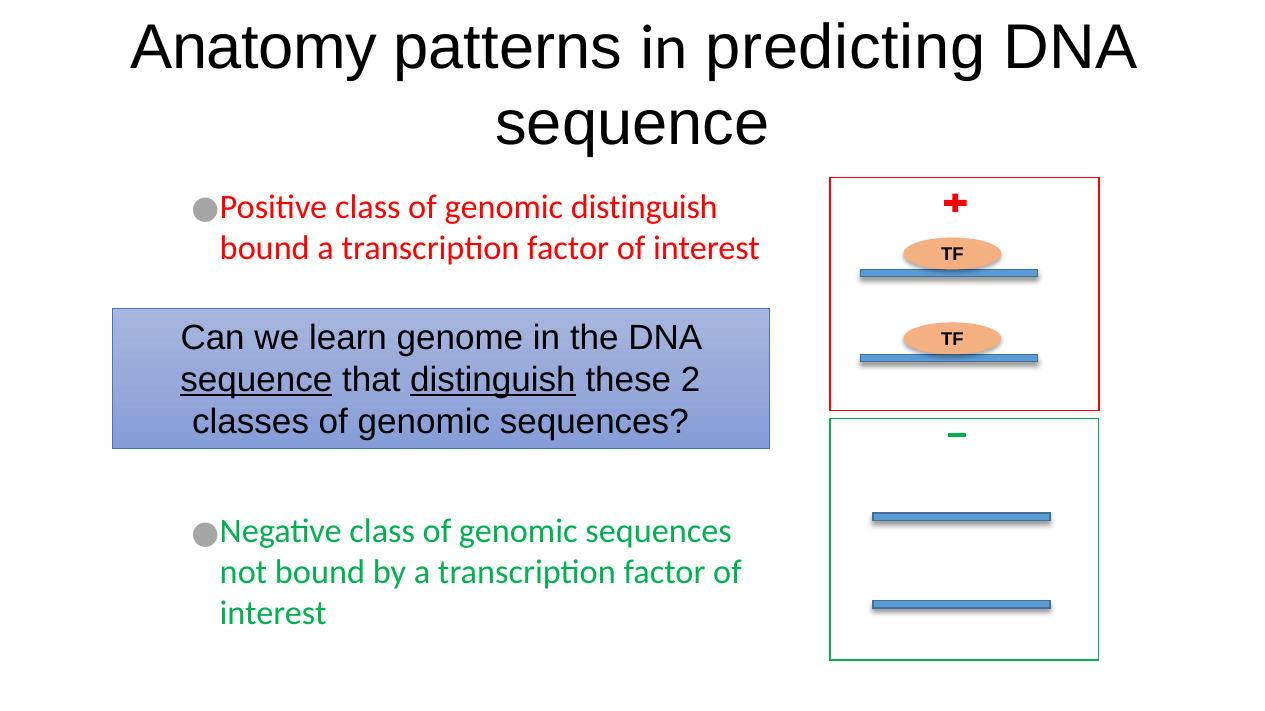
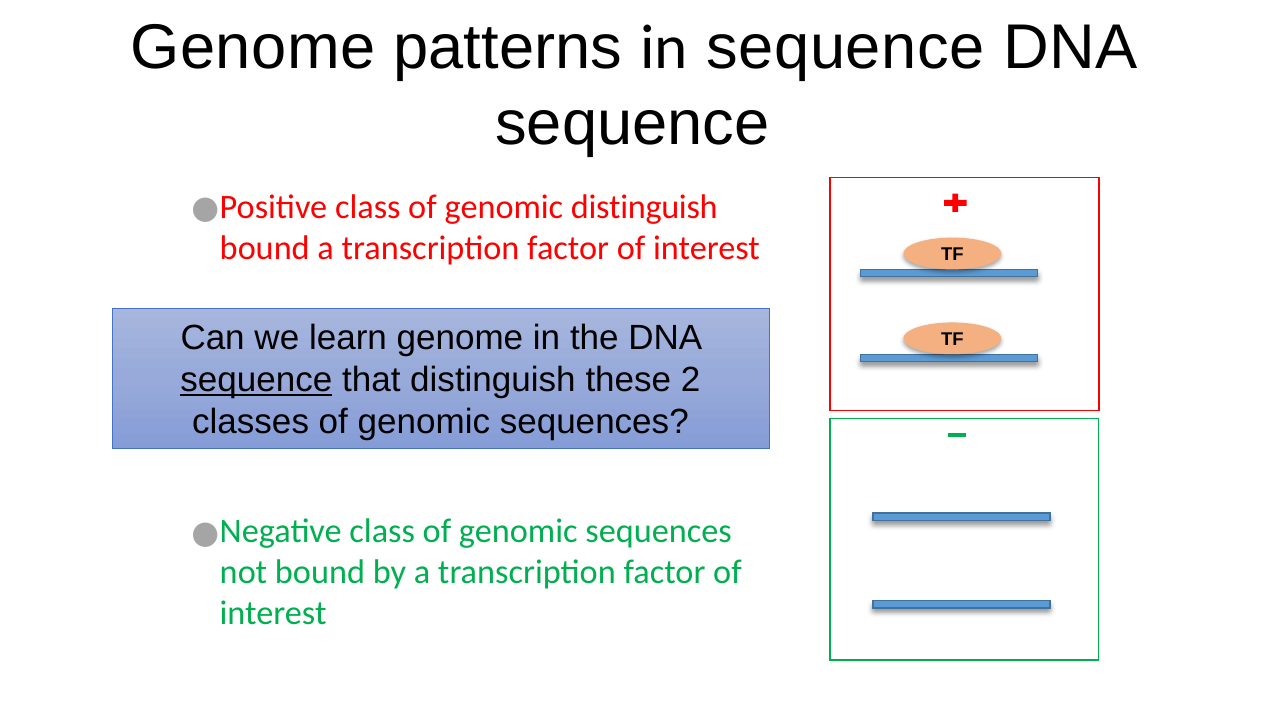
Anatomy at (254, 48): Anatomy -> Genome
in predicting: predicting -> sequence
distinguish at (493, 380) underline: present -> none
